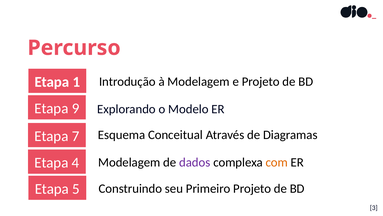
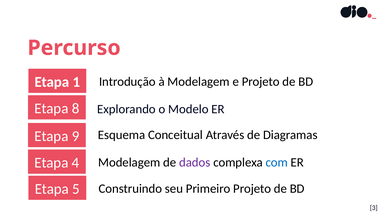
9: 9 -> 8
7: 7 -> 9
com colour: orange -> blue
